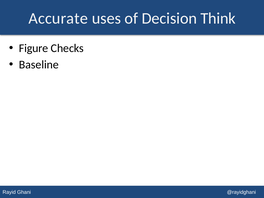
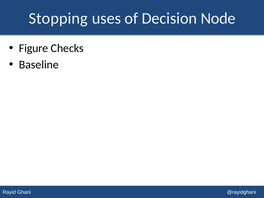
Accurate: Accurate -> Stopping
Think: Think -> Node
